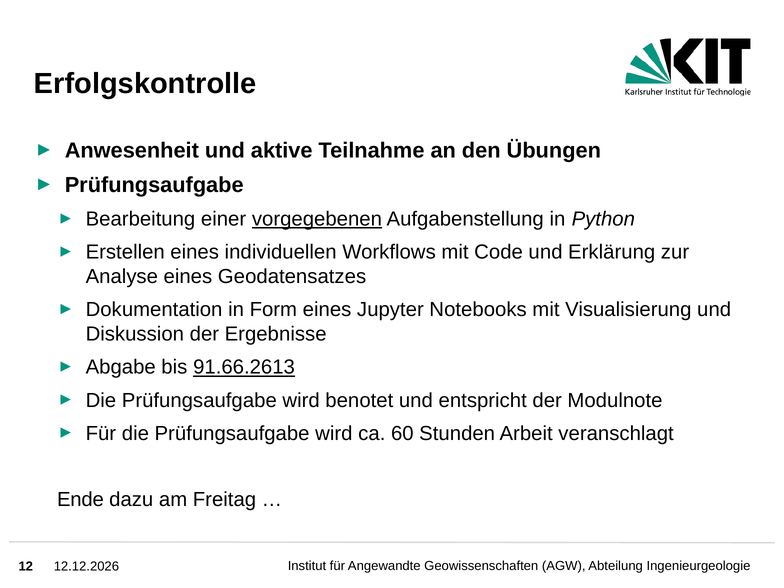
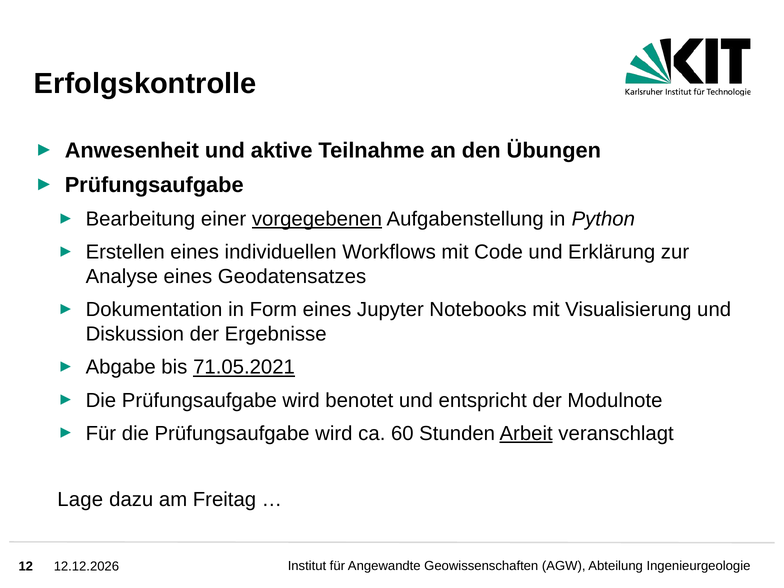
91.66.2613: 91.66.2613 -> 71.05.2021
Arbeit underline: none -> present
Ende: Ende -> Lage
